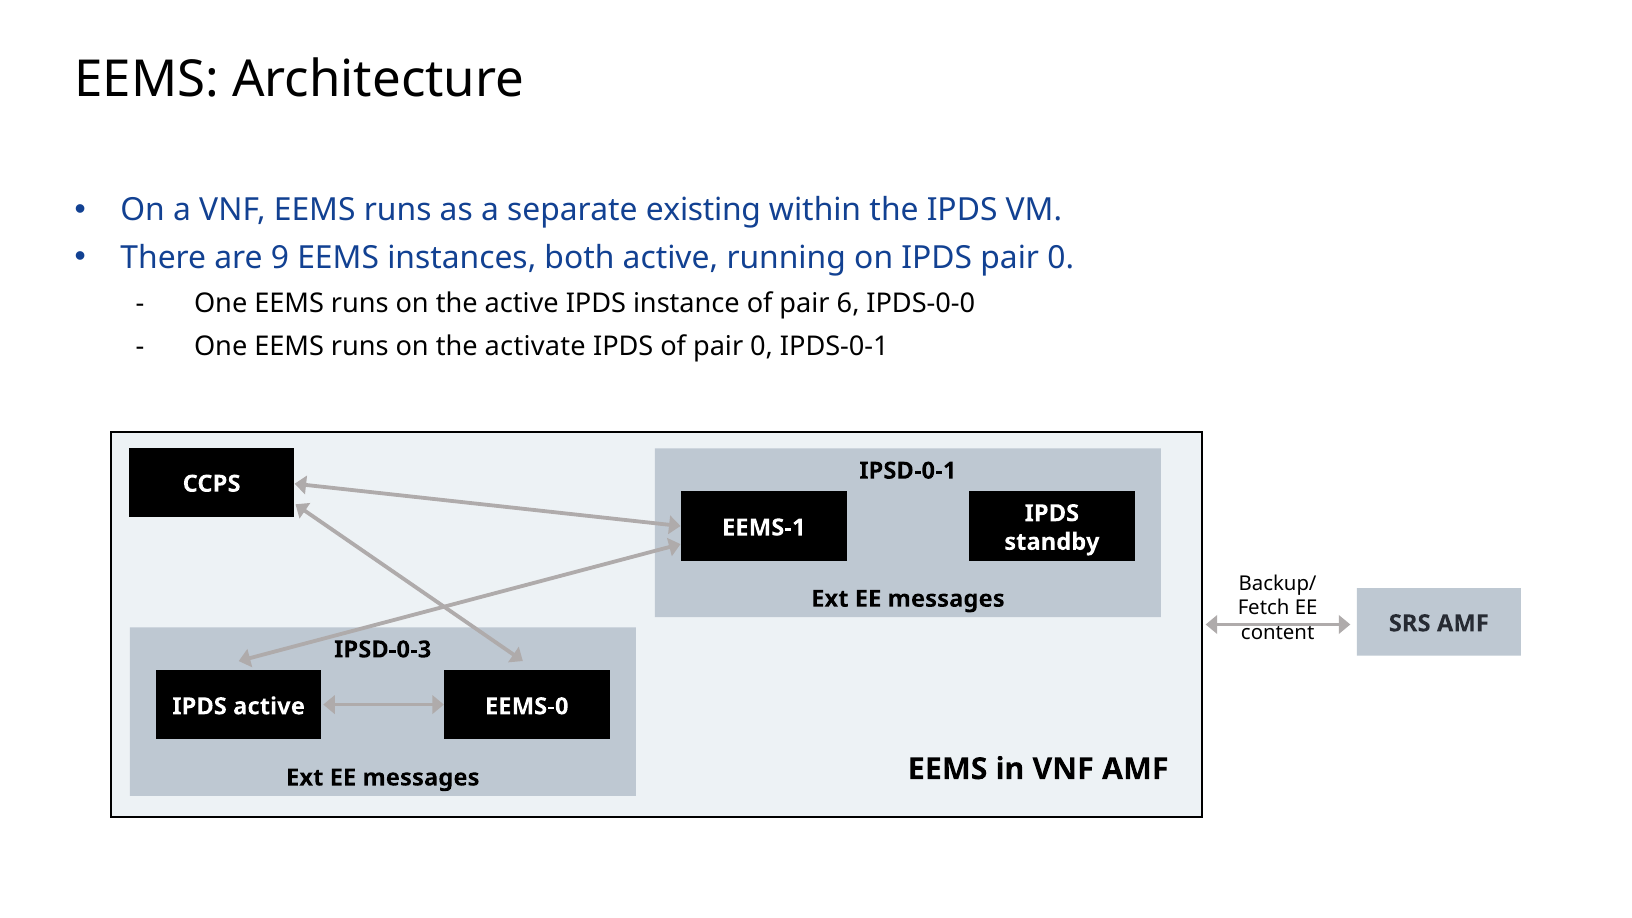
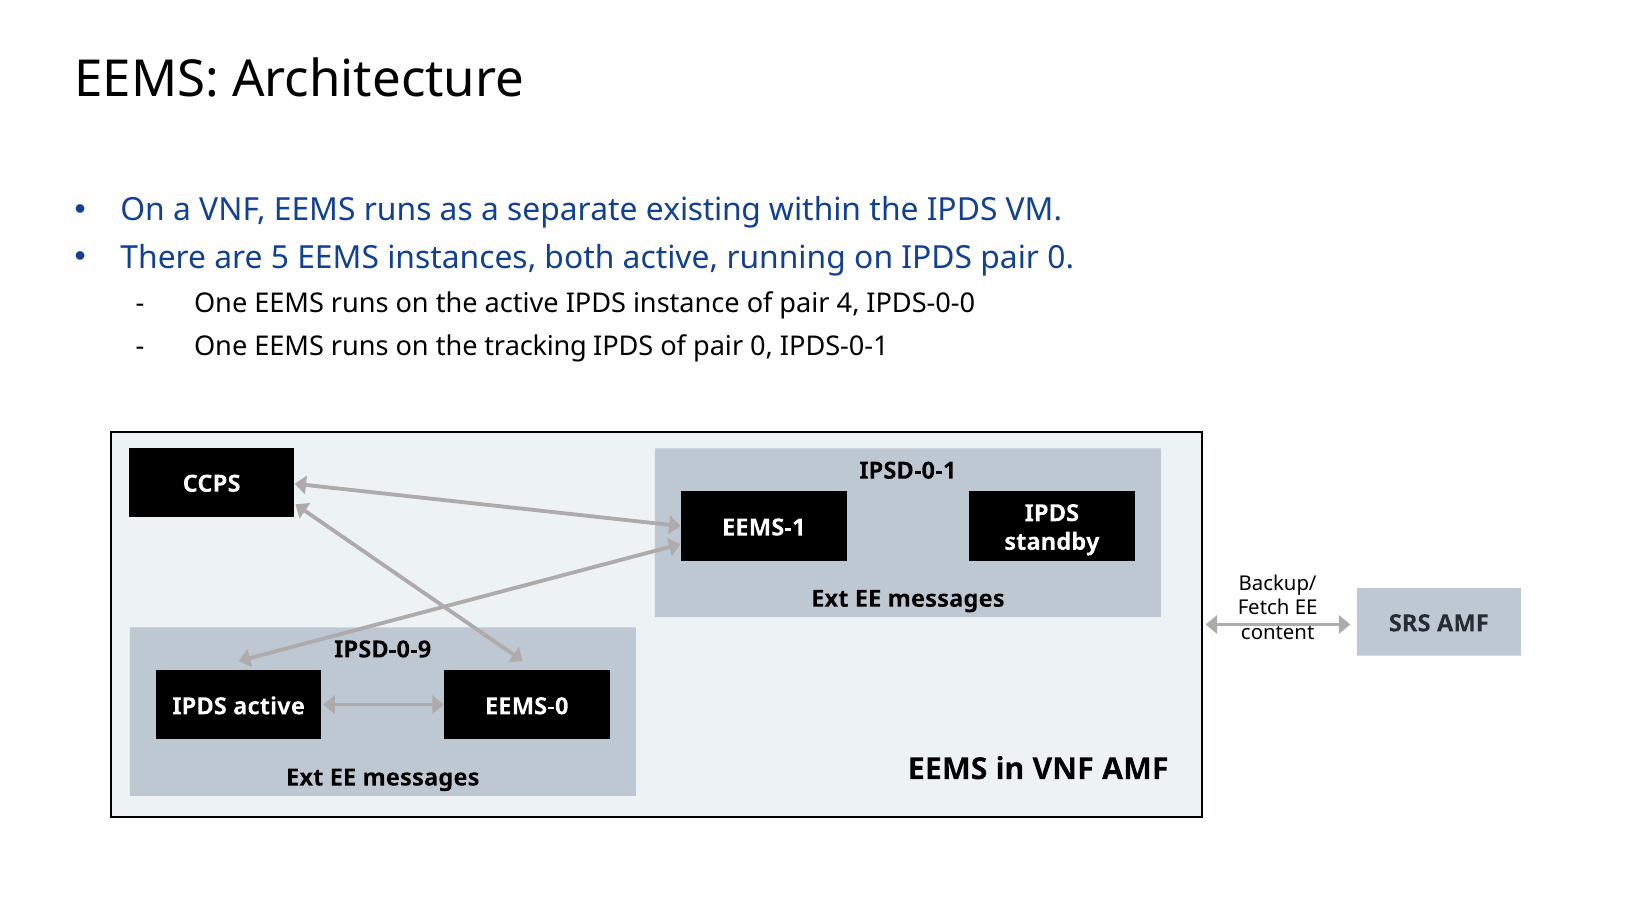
9: 9 -> 5
6: 6 -> 4
activate: activate -> tracking
IPSD-0-3: IPSD-0-3 -> IPSD-0-9
